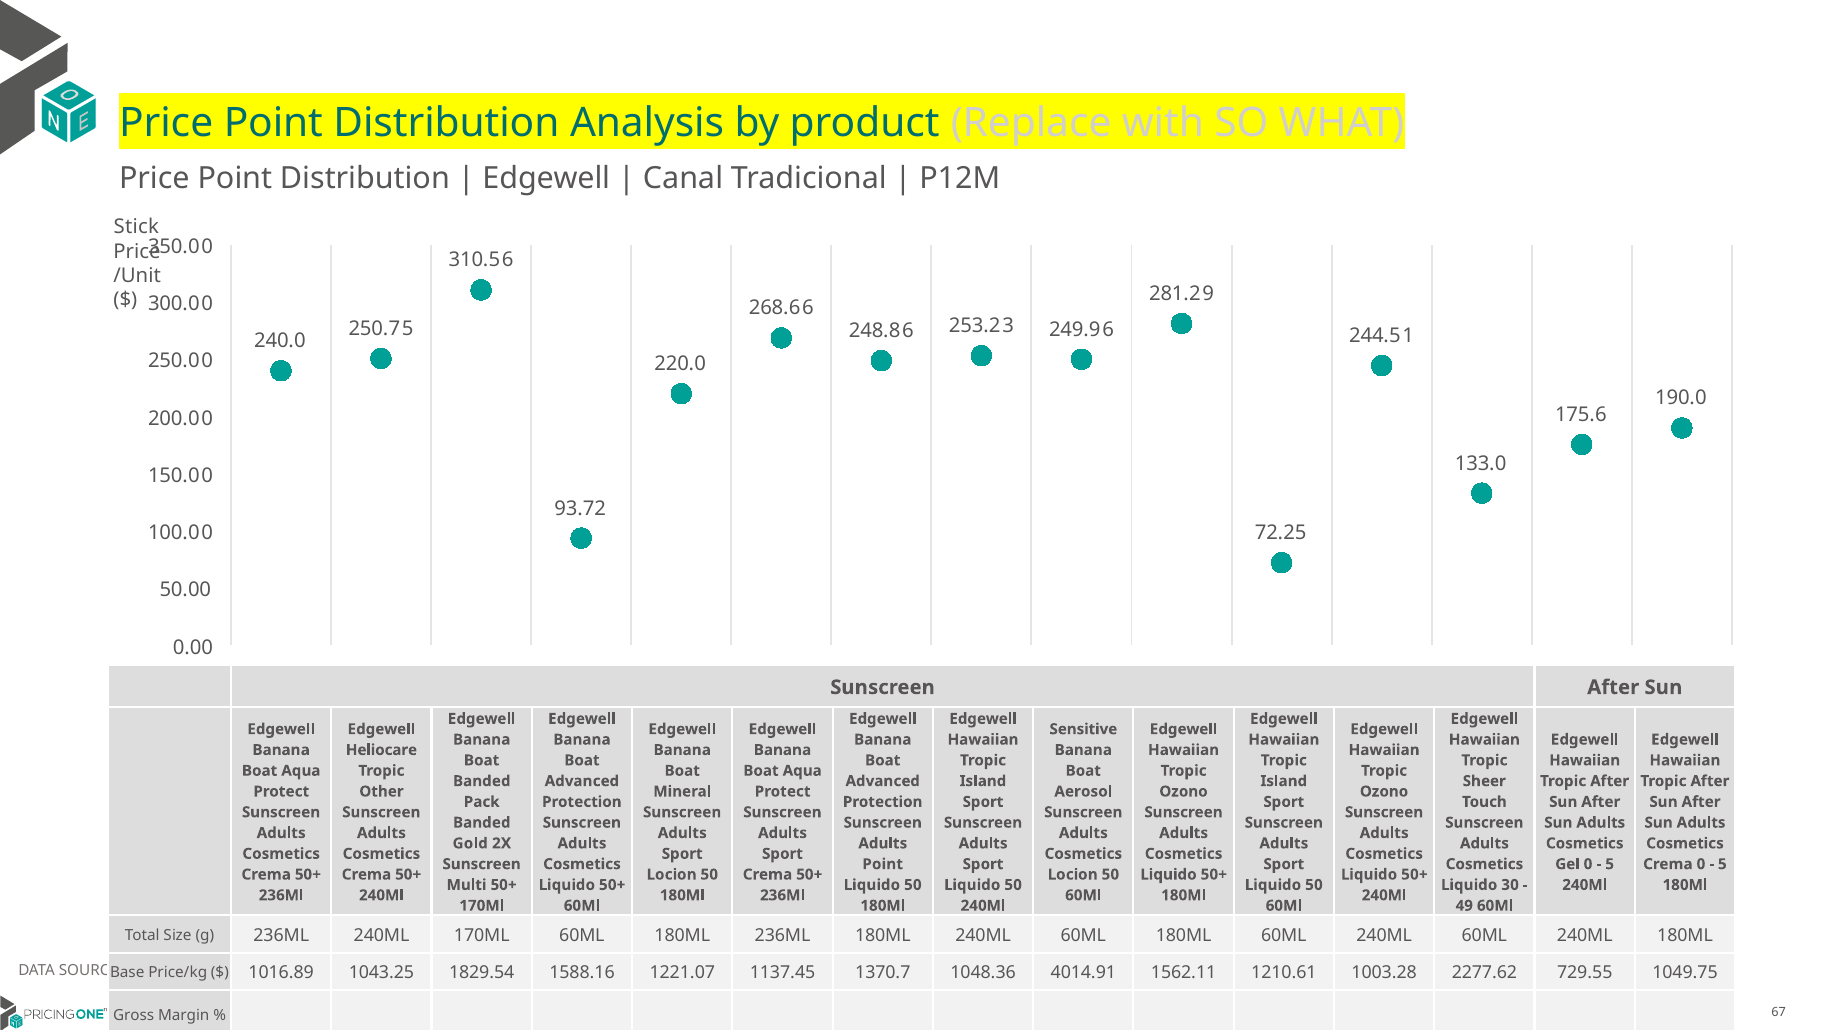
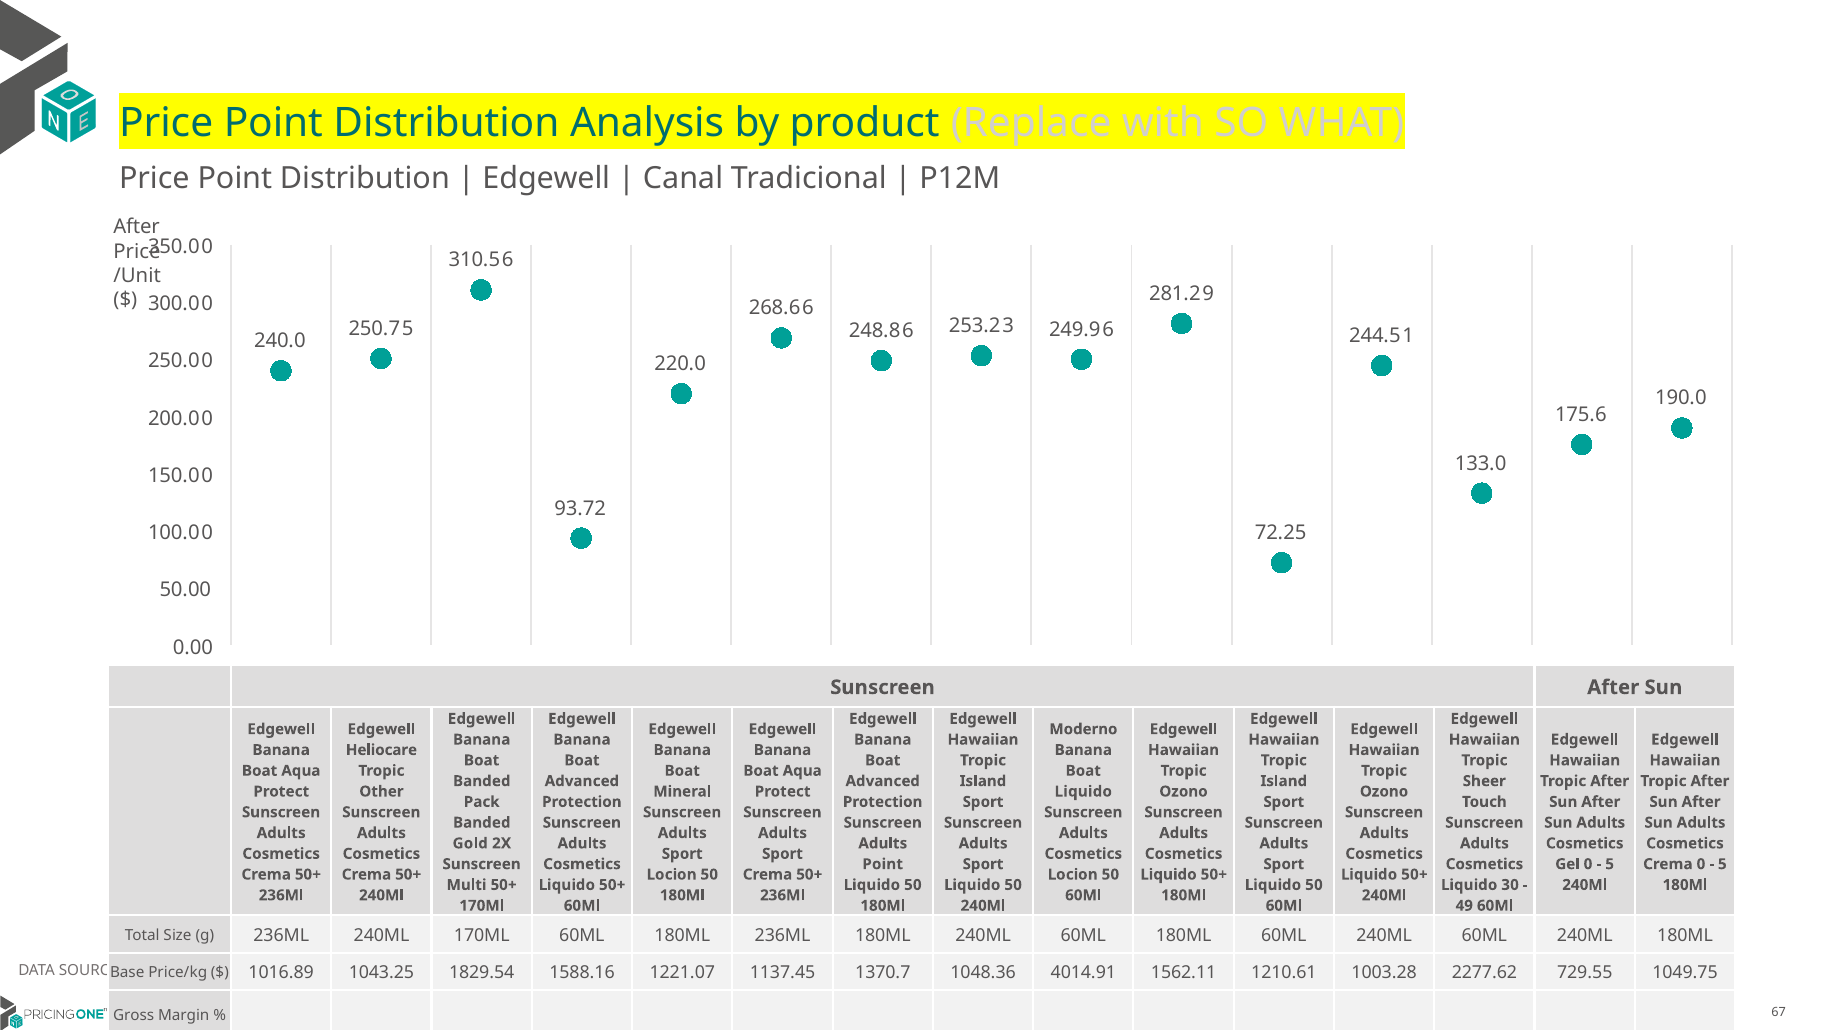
Stick at (136, 227): Stick -> After
Sensitive: Sensitive -> Moderno
Aerosol at (1083, 791): Aerosol -> Liquido
